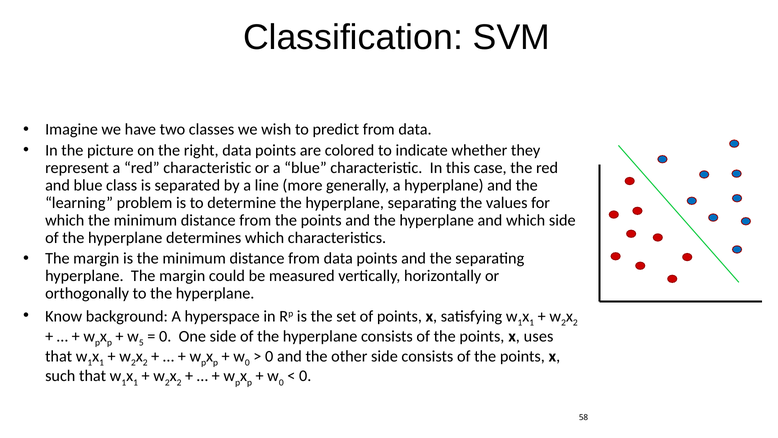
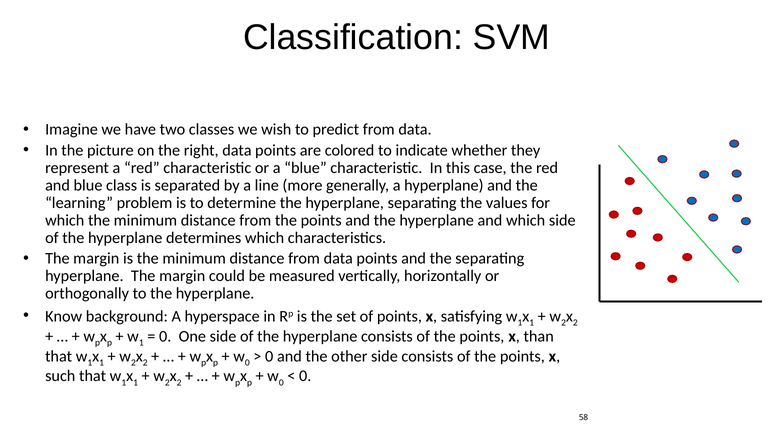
5 at (141, 342): 5 -> 1
uses: uses -> than
